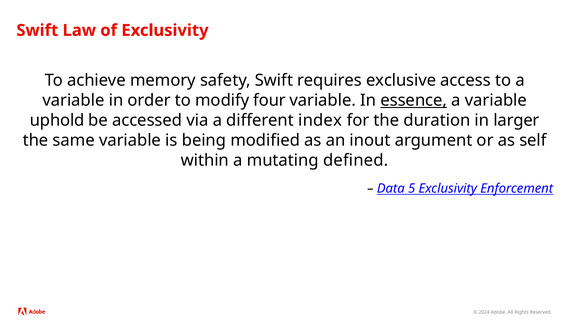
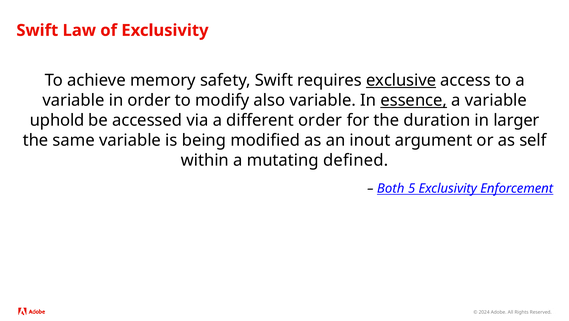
exclusive underline: none -> present
four: four -> also
different index: index -> order
Data: Data -> Both
